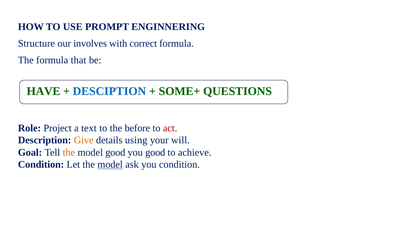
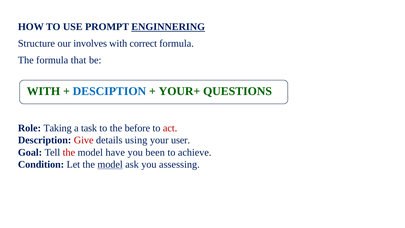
ENGINNERING underline: none -> present
HAVE at (44, 91): HAVE -> WITH
SOME+: SOME+ -> YOUR+
Project: Project -> Taking
text: text -> task
Give colour: orange -> red
will: will -> user
the at (69, 152) colour: orange -> red
model good: good -> have
you good: good -> been
you condition: condition -> assessing
